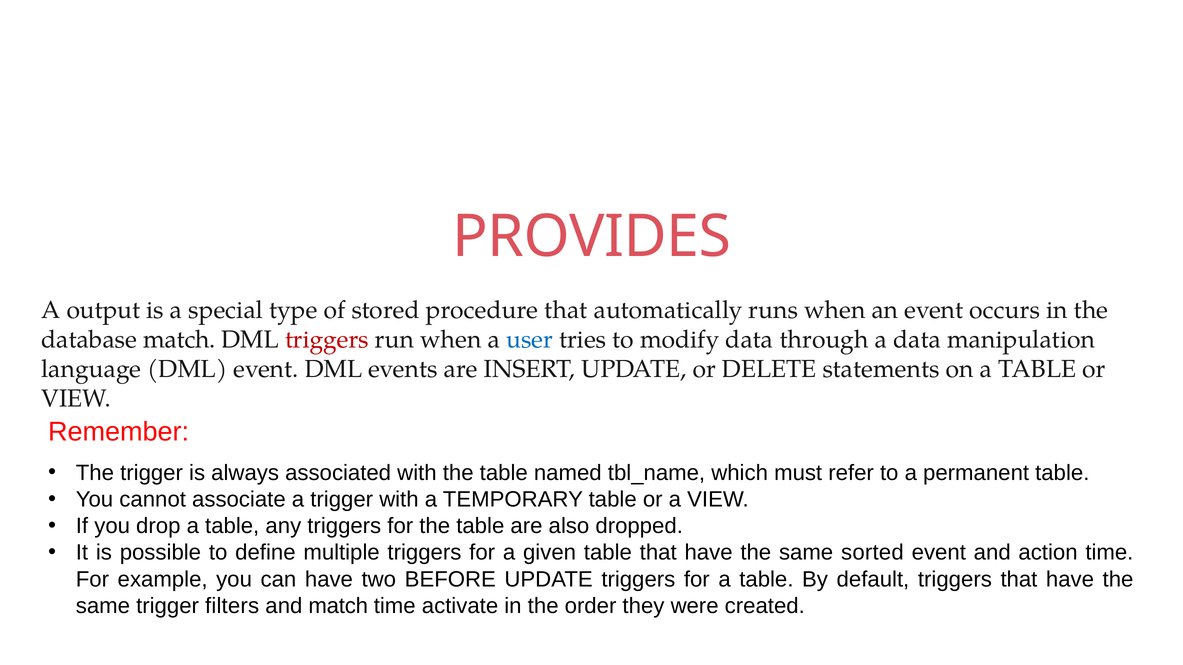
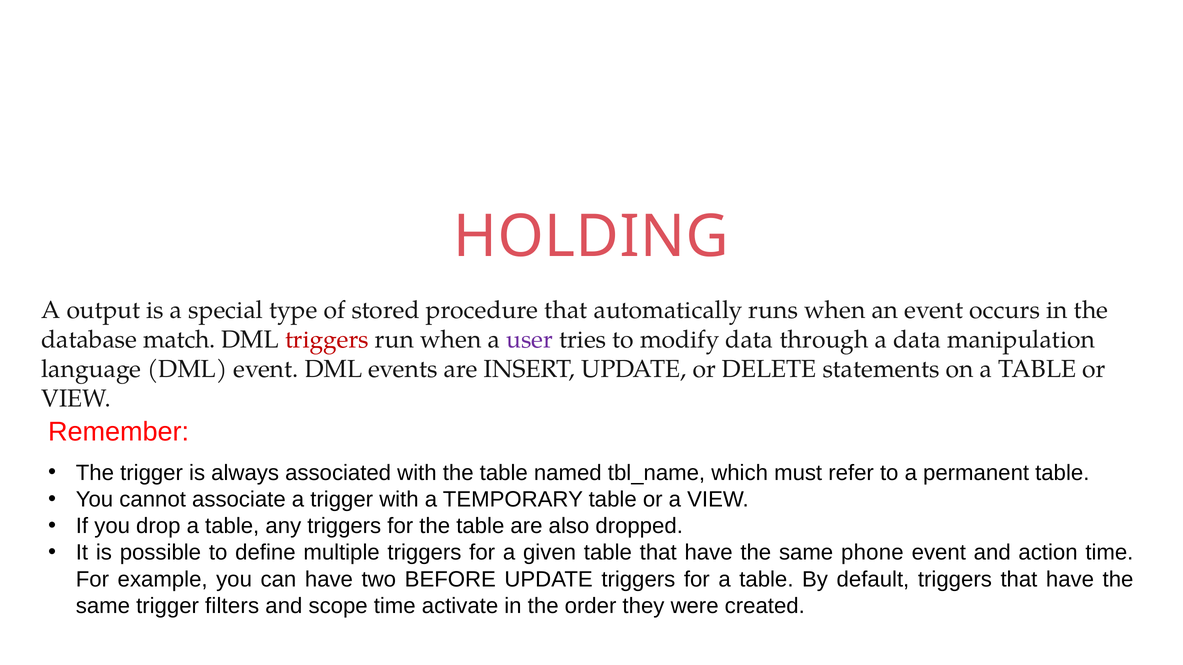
PROVIDES: PROVIDES -> HOLDING
user colour: blue -> purple
sorted: sorted -> phone
and match: match -> scope
